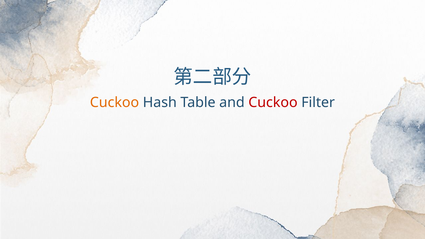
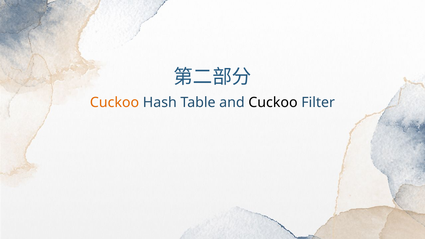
Cuckoo at (273, 102) colour: red -> black
